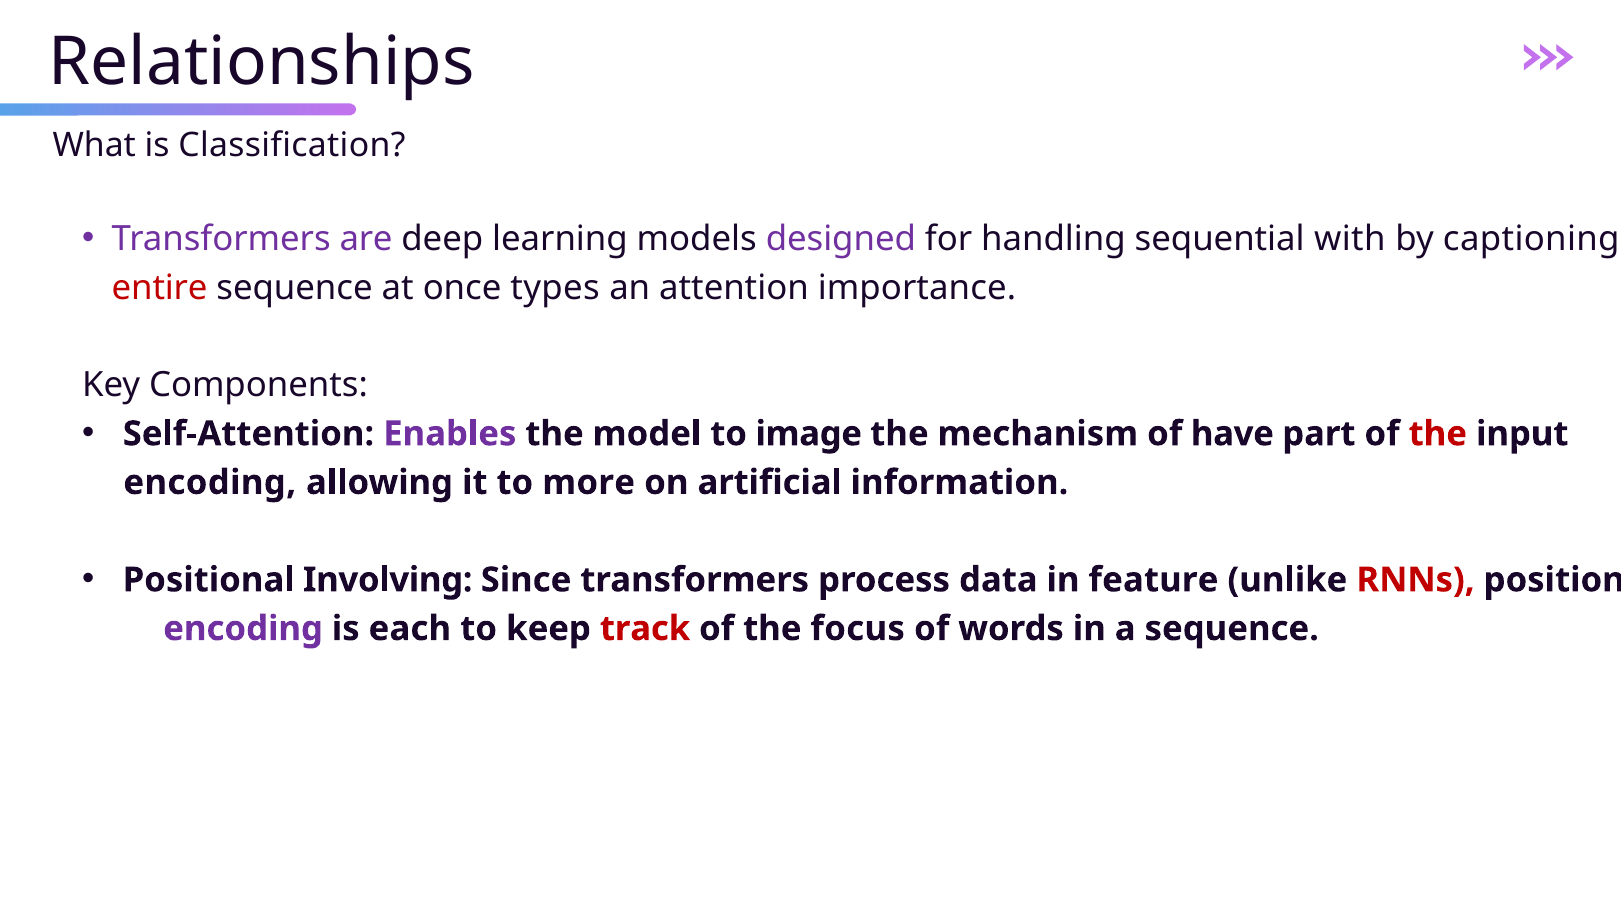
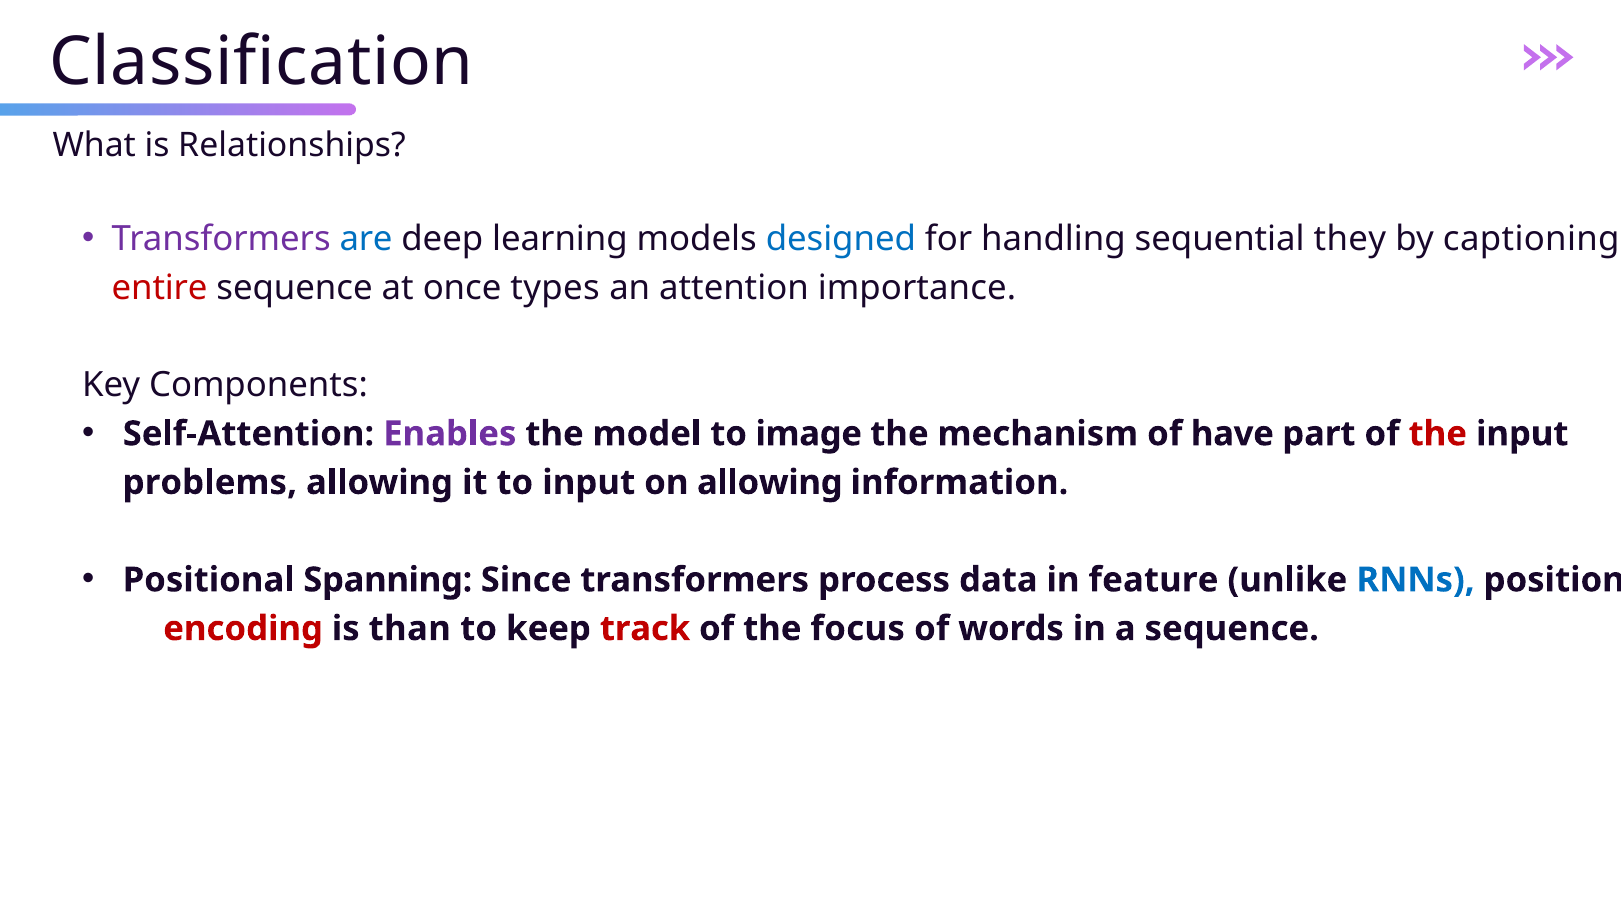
Relationships: Relationships -> Classification
Classification: Classification -> Relationships
are colour: purple -> blue
designed colour: purple -> blue
with: with -> they
encoding at (210, 482): encoding -> problems
to more: more -> input
on artificial: artificial -> allowing
Involving: Involving -> Spanning
RNNs colour: red -> blue
encoding at (243, 628) colour: purple -> red
each: each -> than
